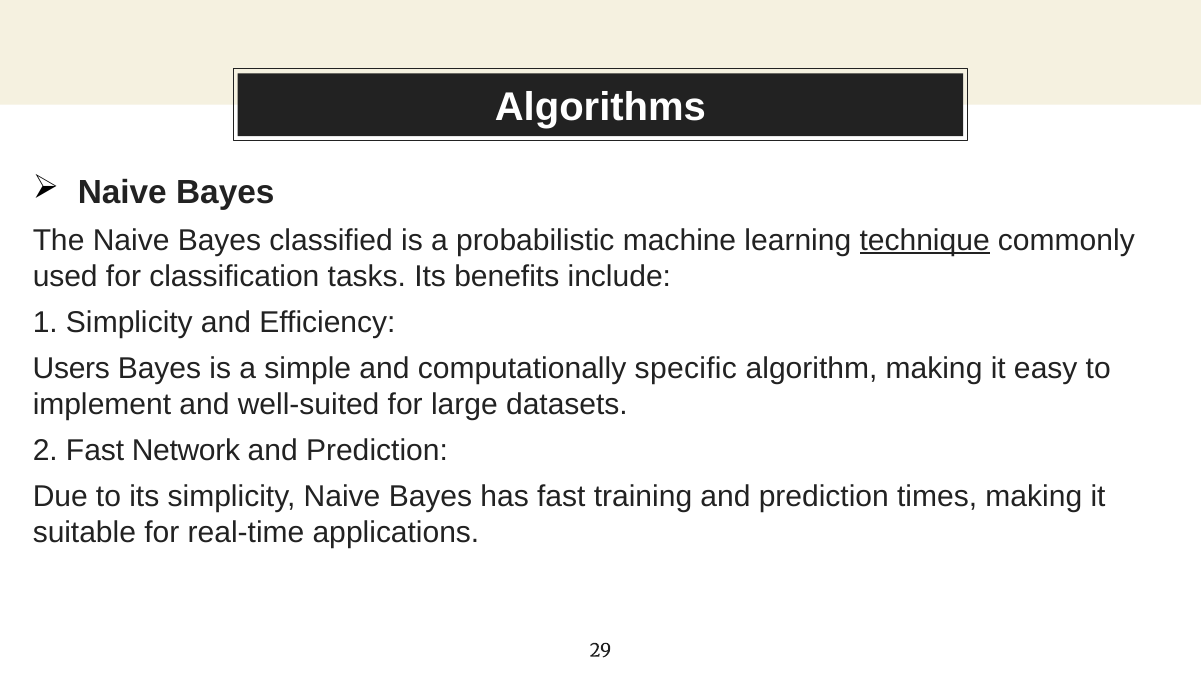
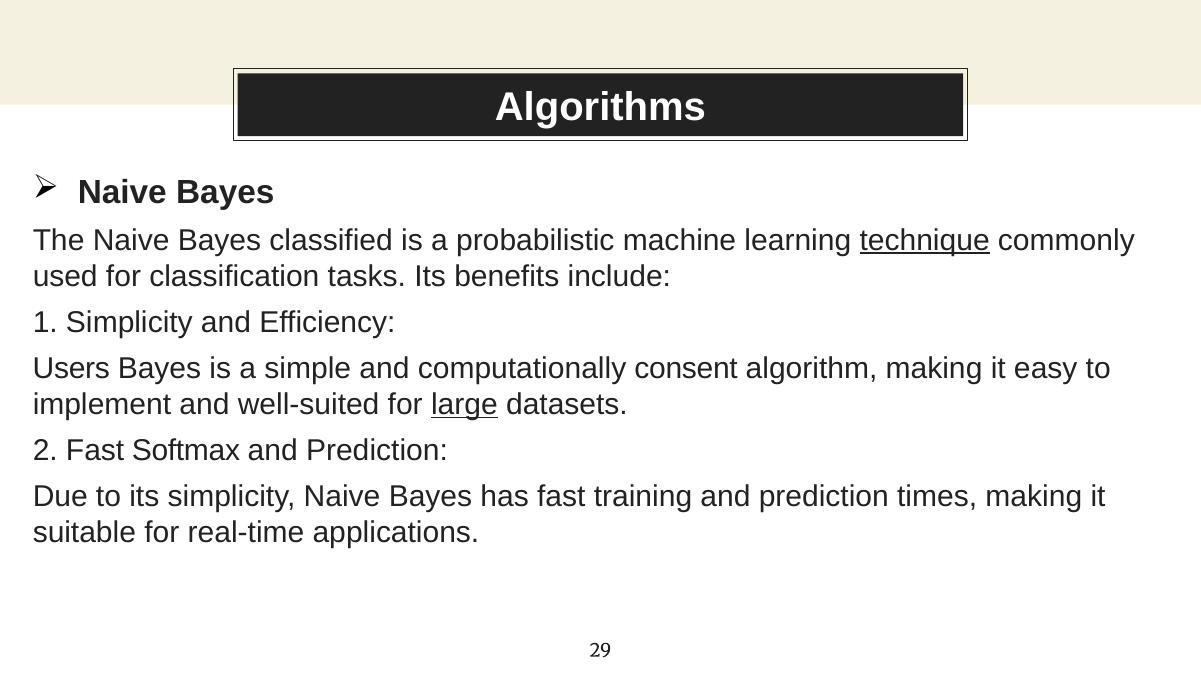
specific: specific -> consent
large underline: none -> present
Network: Network -> Softmax
